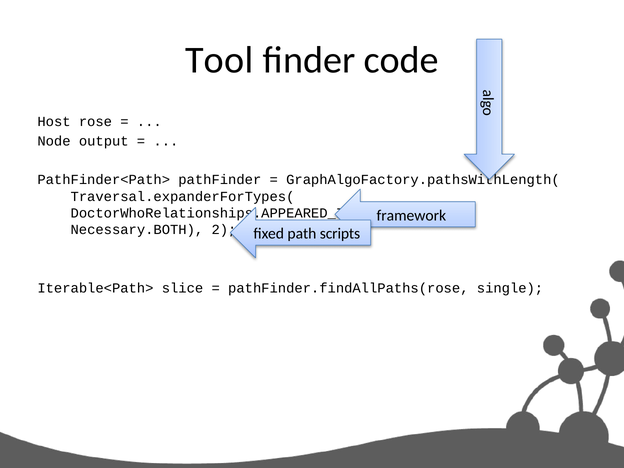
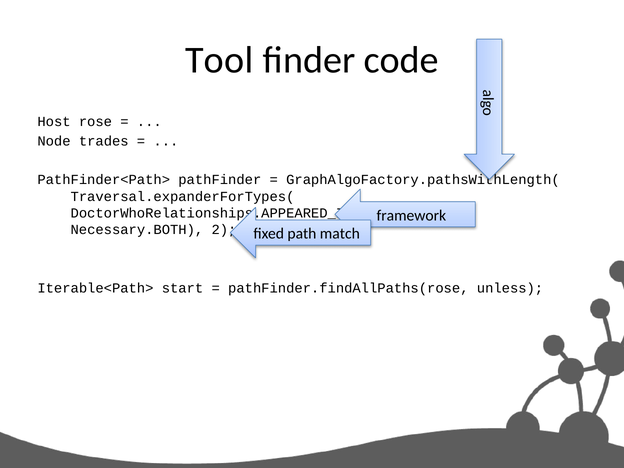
output: output -> trades
scripts: scripts -> match
slice: slice -> start
single: single -> unless
